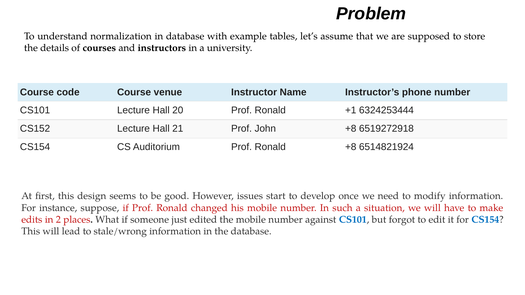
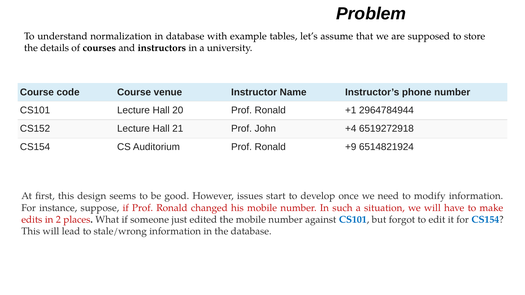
6324253444: 6324253444 -> 2964784944
John +8: +8 -> +4
Ronald +8: +8 -> +9
